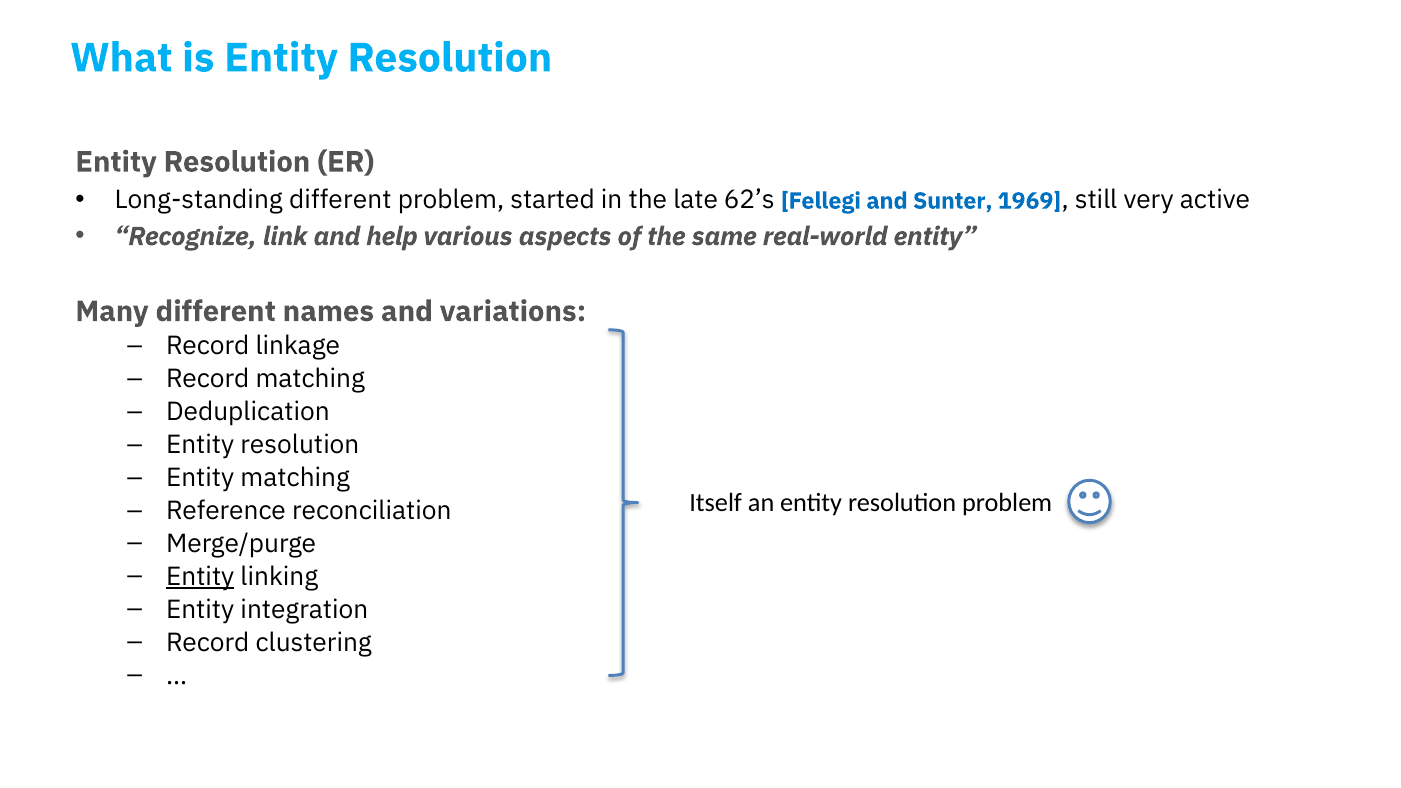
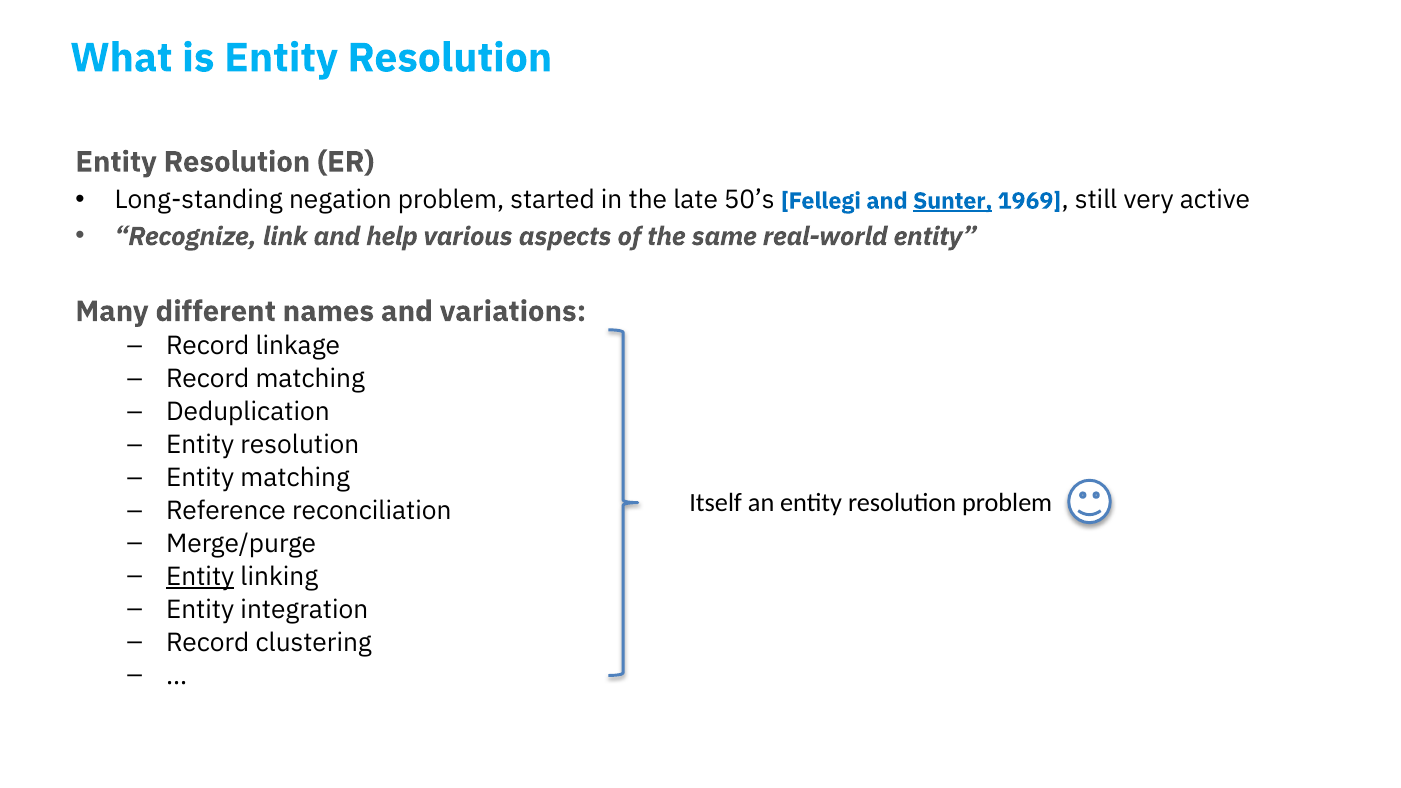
Long-standing different: different -> negation
62’s: 62’s -> 50’s
Sunter underline: none -> present
